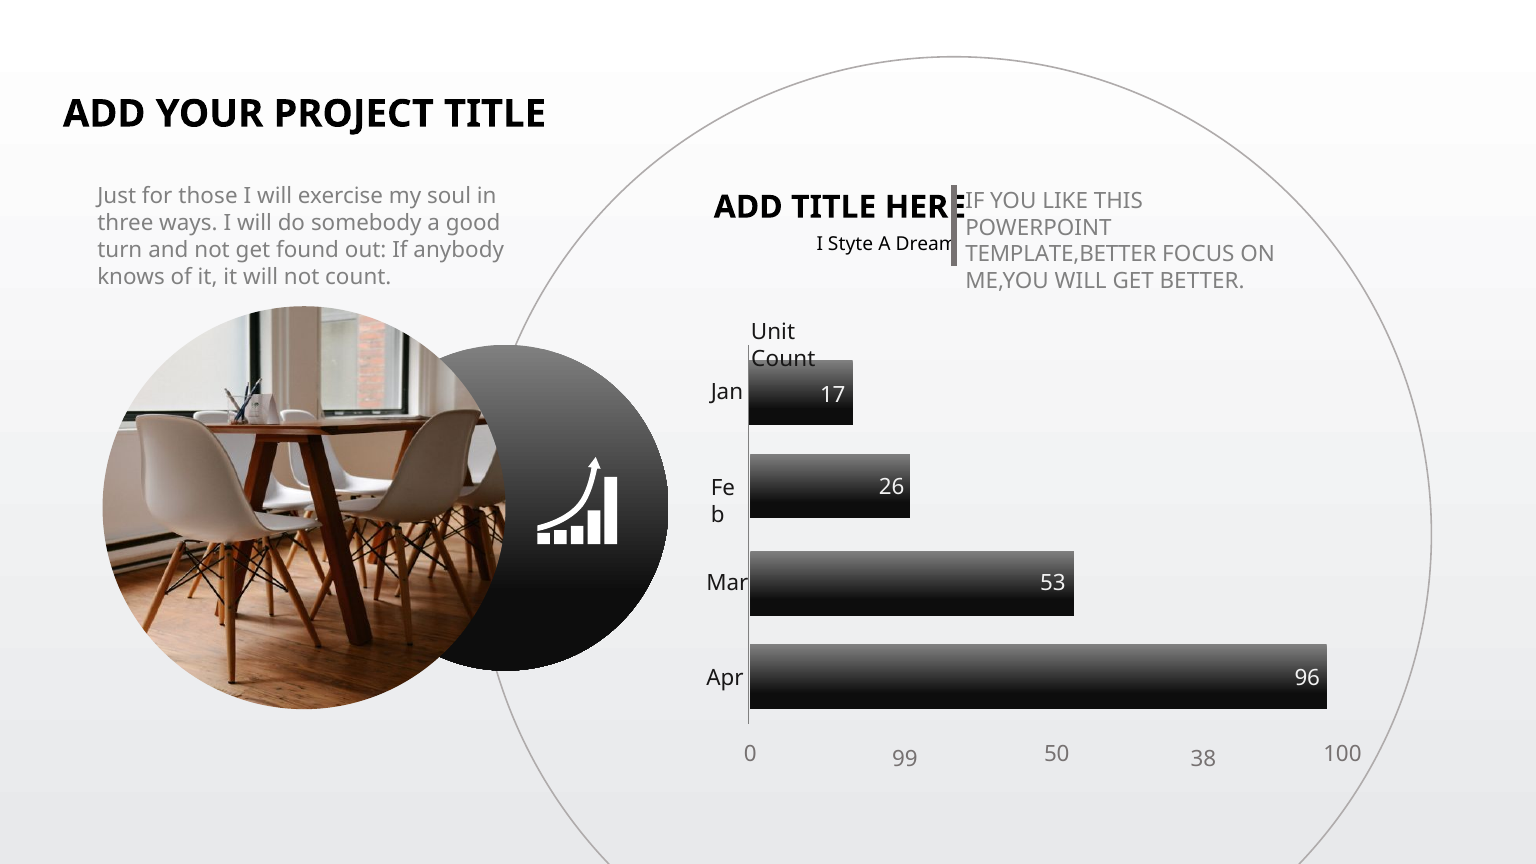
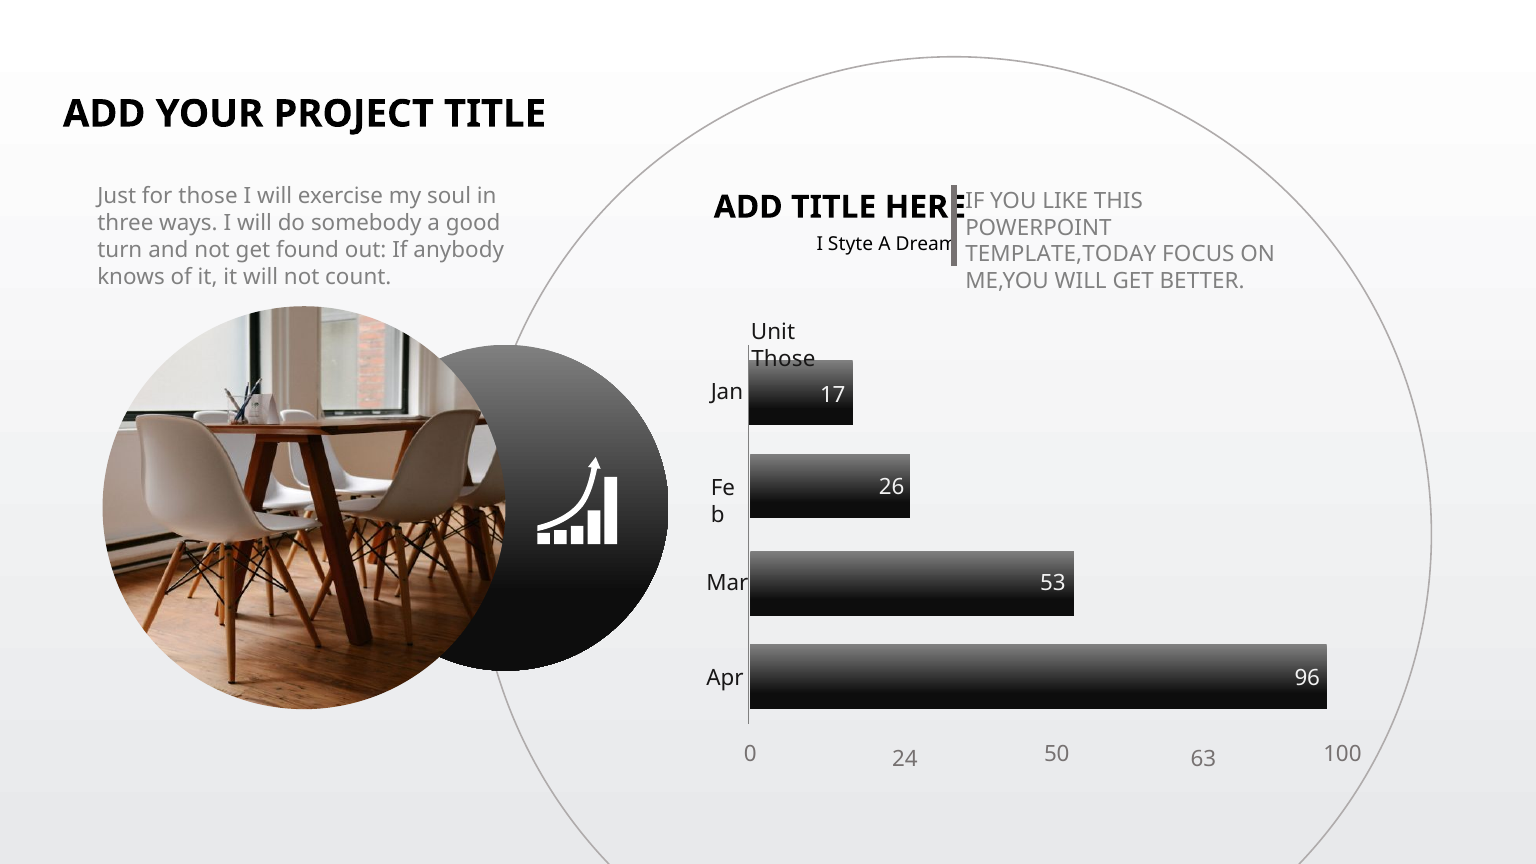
TEMPLATE,BETTER: TEMPLATE,BETTER -> TEMPLATE,TODAY
Count at (783, 359): Count -> Those
99: 99 -> 24
38: 38 -> 63
